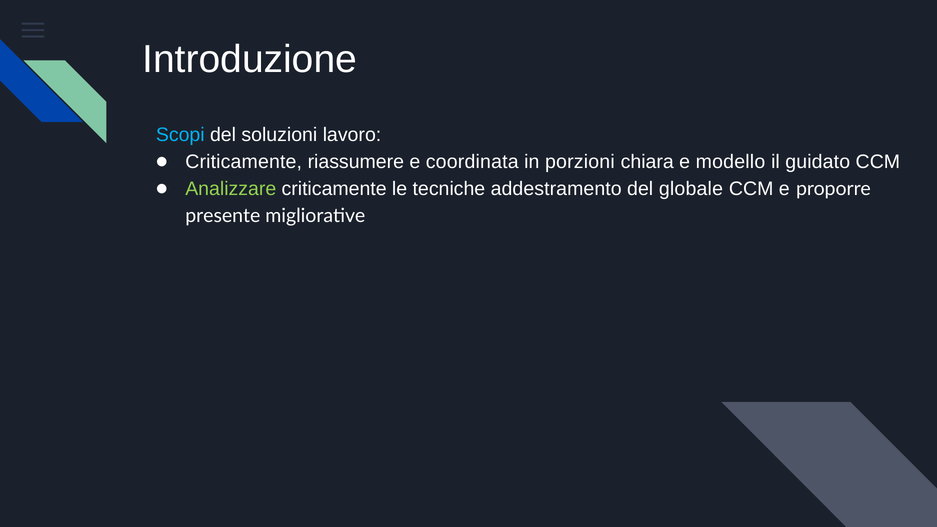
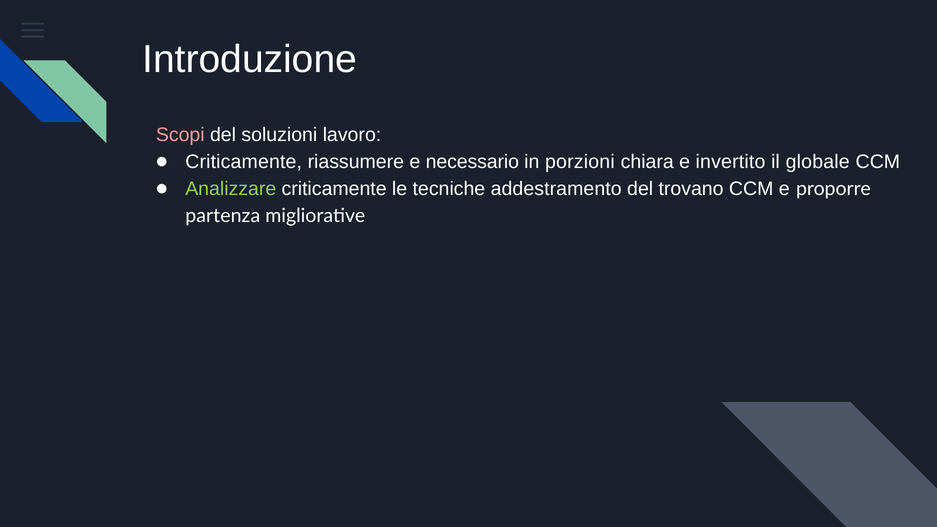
Scopi colour: light blue -> pink
coordinata: coordinata -> necessario
modello: modello -> invertito
guidato: guidato -> globale
globale: globale -> trovano
presente: presente -> partenza
